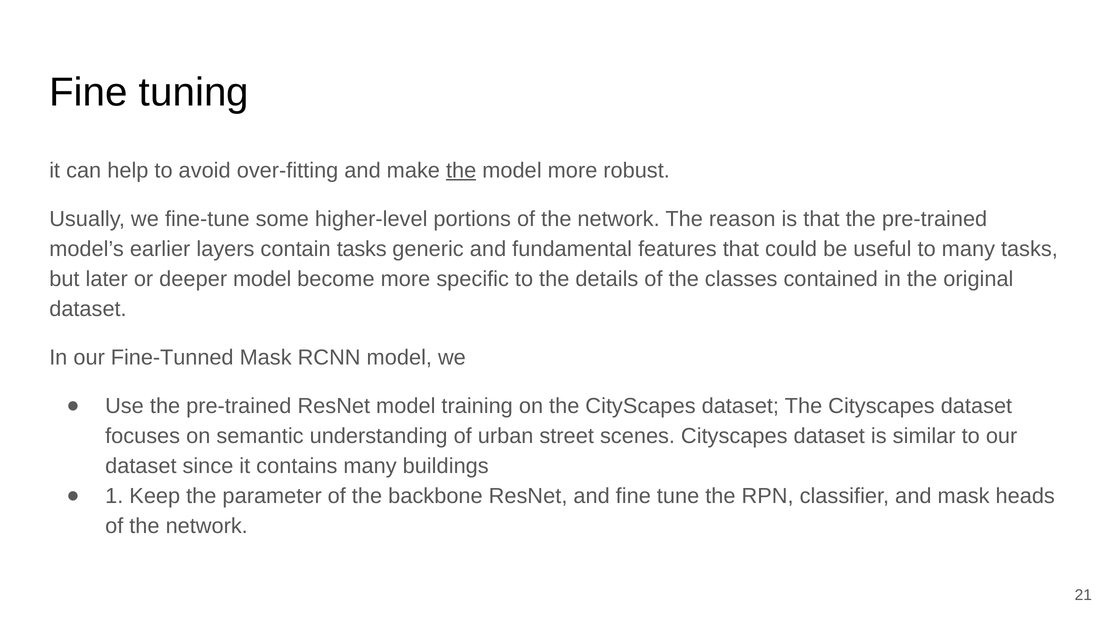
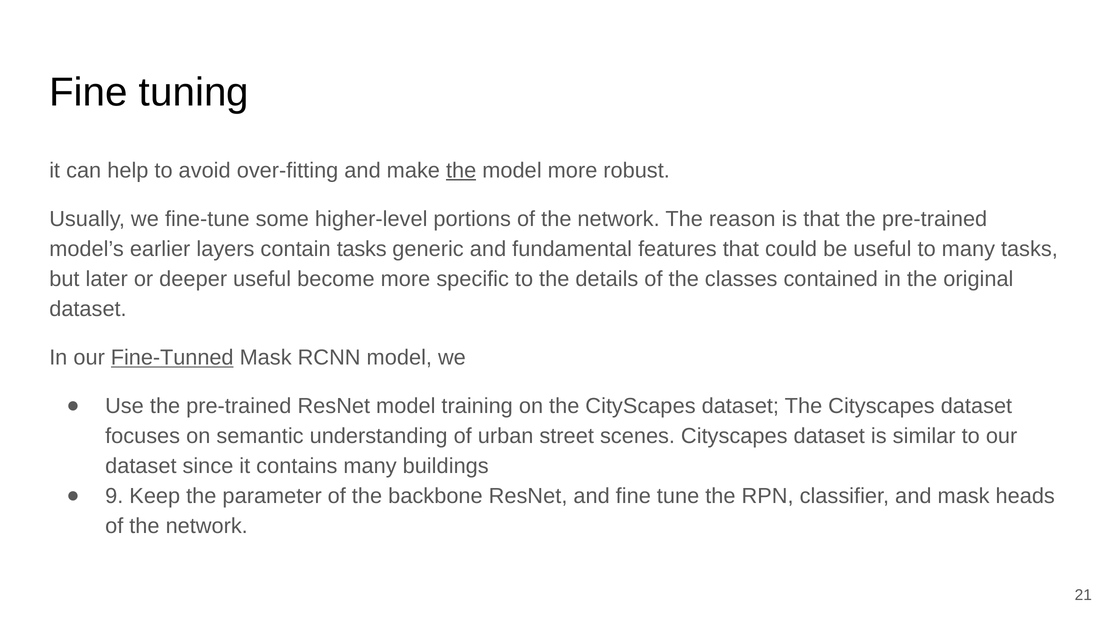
deeper model: model -> useful
Fine-Tunned underline: none -> present
1: 1 -> 9
